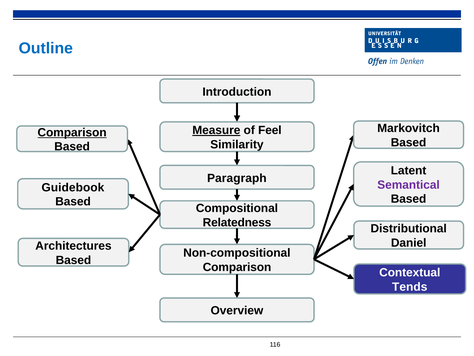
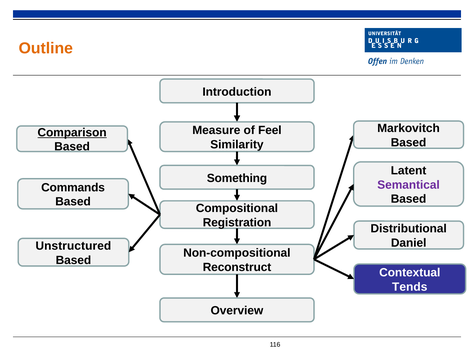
Outline colour: blue -> orange
Measure underline: present -> none
Paragraph: Paragraph -> Something
Guidebook: Guidebook -> Commands
Relatedness: Relatedness -> Registration
Architectures: Architectures -> Unstructured
Comparison at (237, 267): Comparison -> Reconstruct
